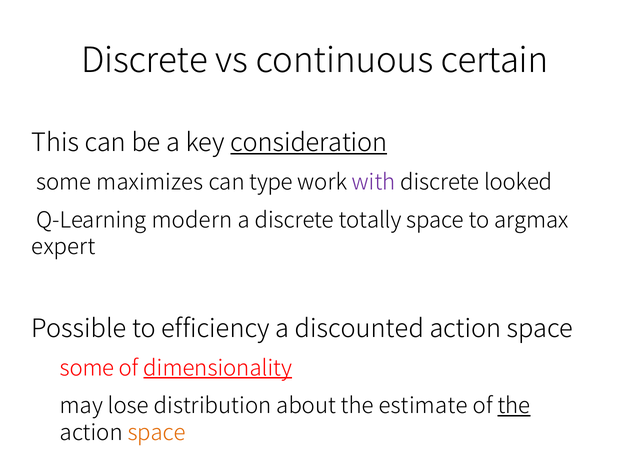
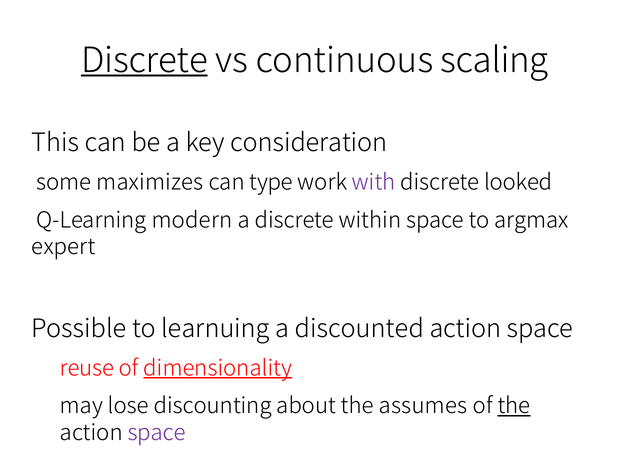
Discrete at (144, 61) underline: none -> present
certain: certain -> scaling
consideration underline: present -> none
totally: totally -> within
efficiency: efficiency -> learnuing
some at (87, 368): some -> reuse
distribution: distribution -> discounting
estimate: estimate -> assumes
space at (156, 433) colour: orange -> purple
